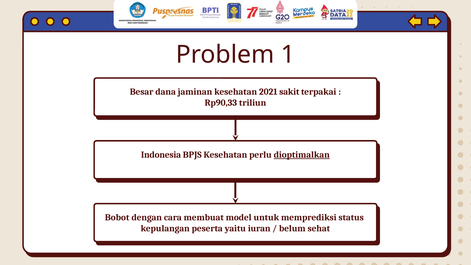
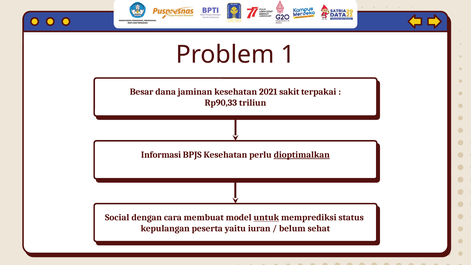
Indonesia: Indonesia -> Informasi
Bobot: Bobot -> Social
untuk underline: none -> present
